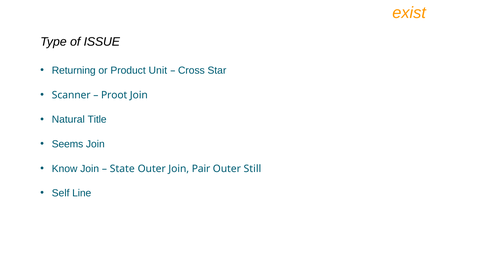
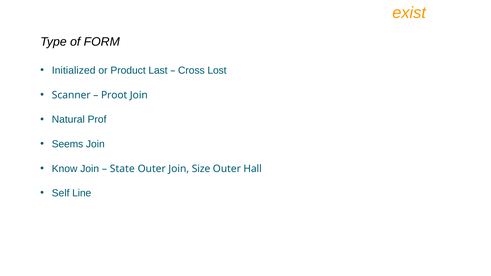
ISSUE: ISSUE -> FORM
Returning: Returning -> Initialized
Unit: Unit -> Last
Star: Star -> Lost
Title: Title -> Prof
Pair: Pair -> Size
Still: Still -> Hall
